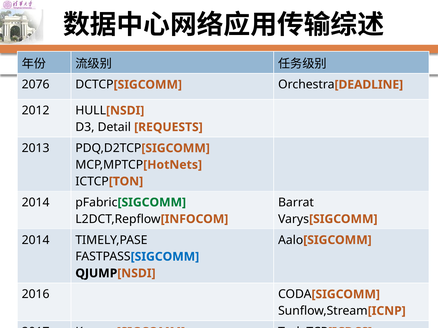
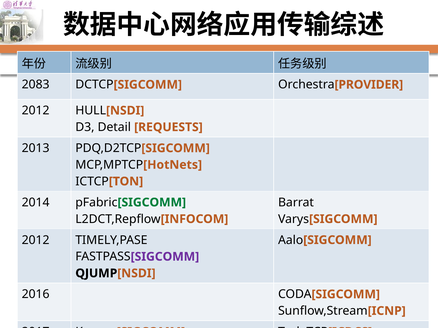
2076: 2076 -> 2083
DEADLINE: DEADLINE -> PROVIDER
2014 at (36, 240): 2014 -> 2012
SIGCOMM at (165, 257) colour: blue -> purple
